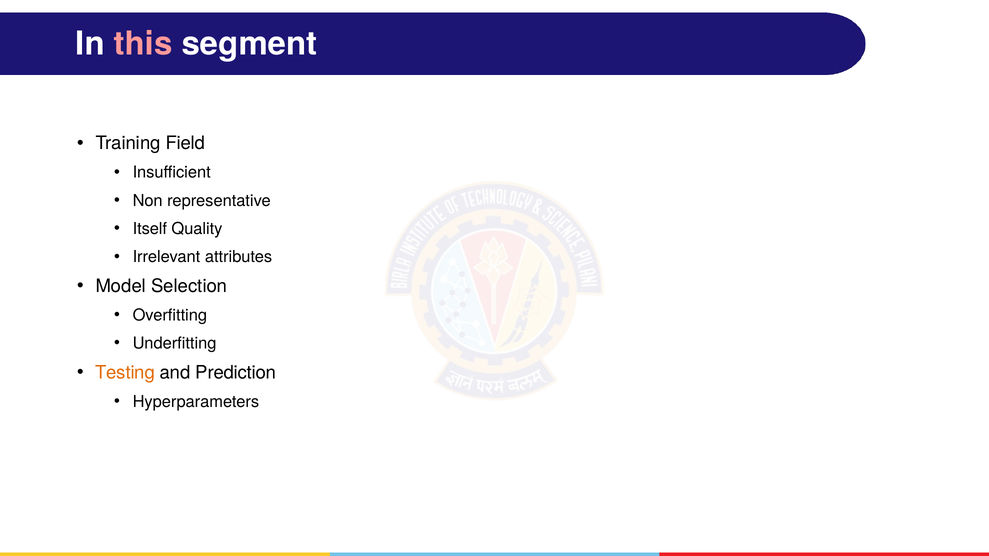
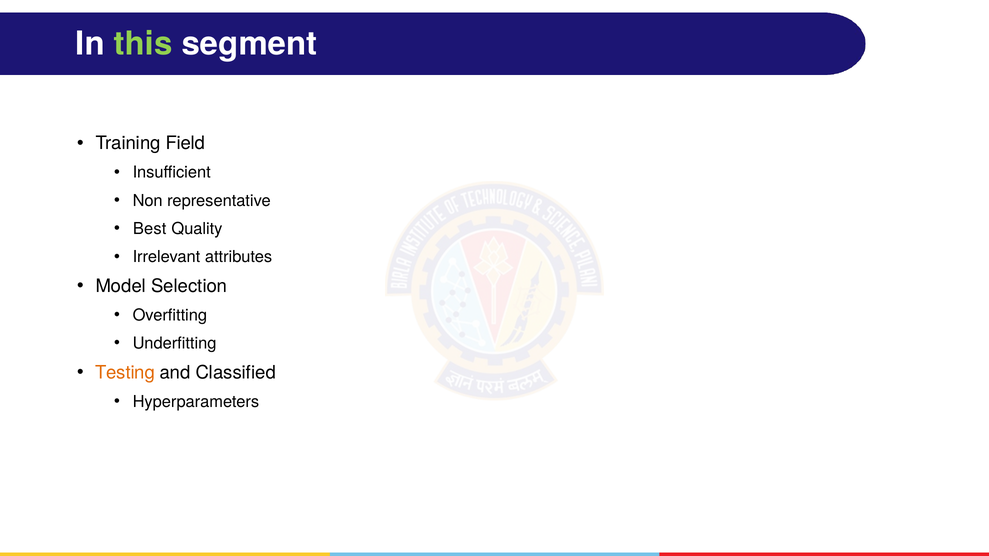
this colour: pink -> light green
Itself: Itself -> Best
Prediction: Prediction -> Classified
